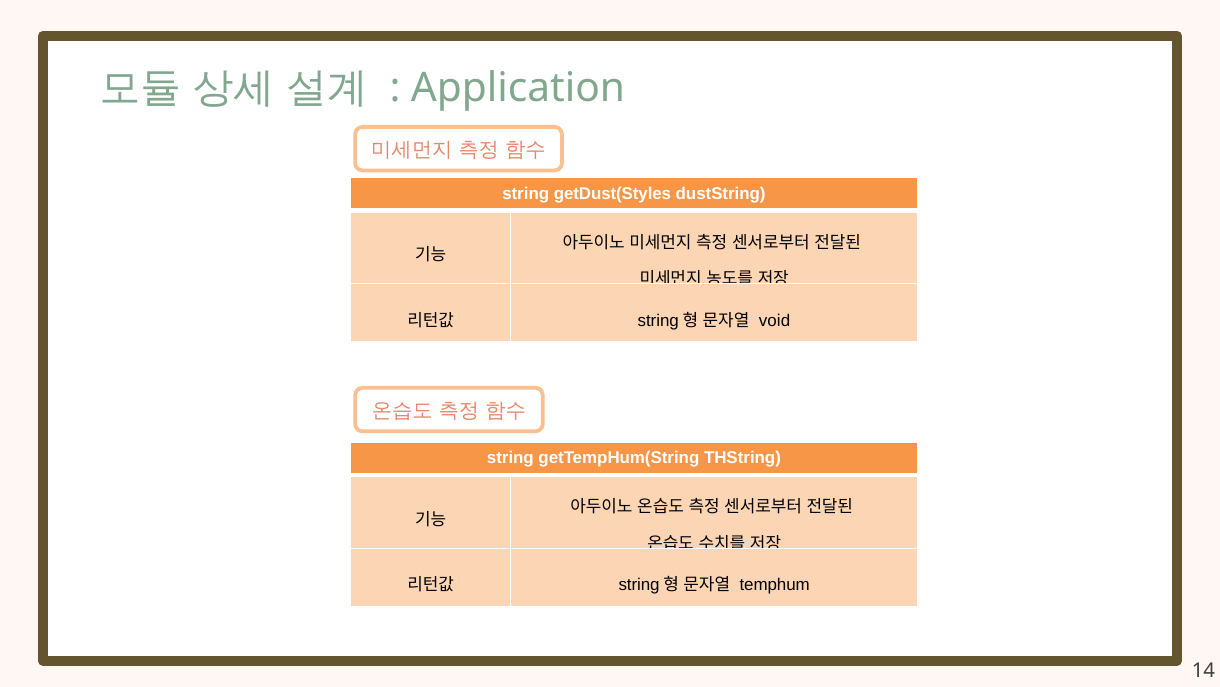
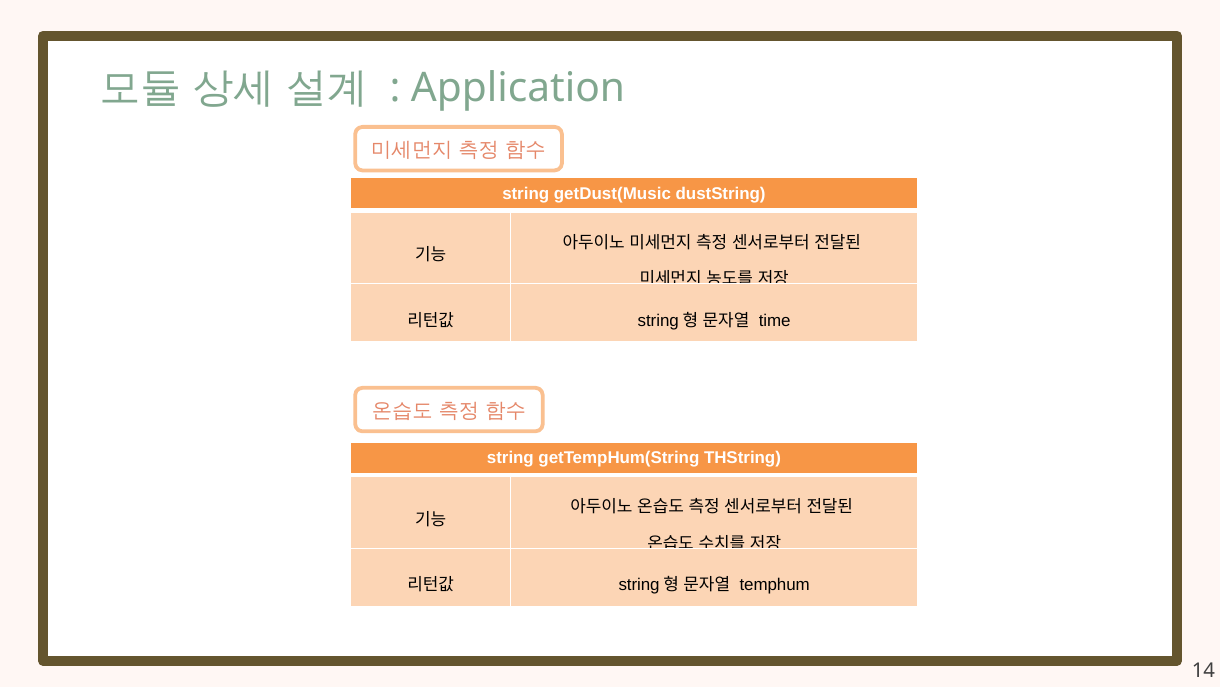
getDust(Styles: getDust(Styles -> getDust(Music
void: void -> time
